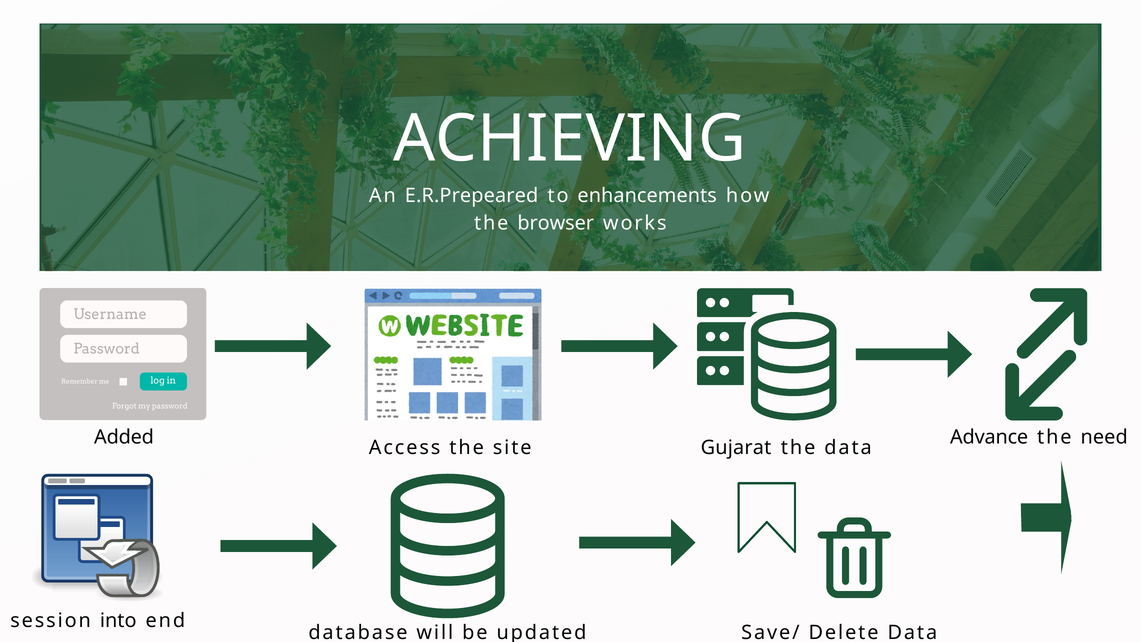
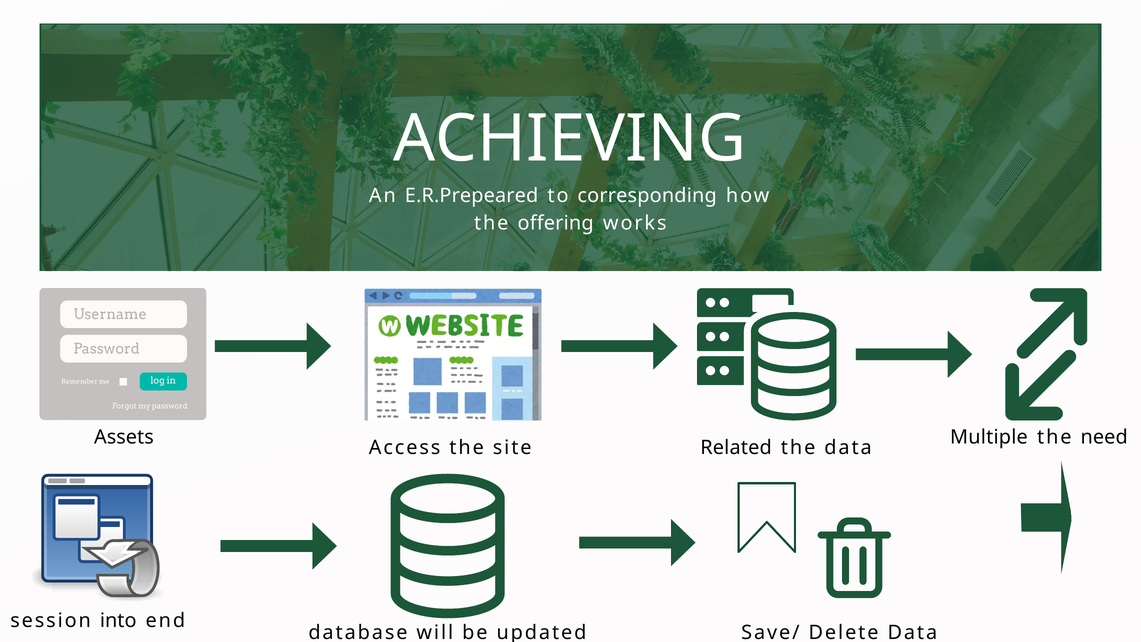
enhancements: enhancements -> corresponding
browser: browser -> offering
Added: Added -> Assets
Advance: Advance -> Multiple
Gujarat: Gujarat -> Related
